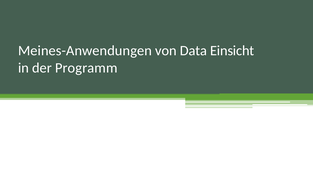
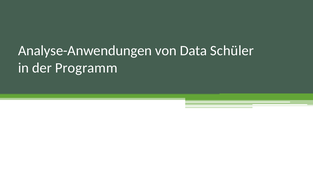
Meines-Anwendungen: Meines-Anwendungen -> Analyse-Anwendungen
Einsicht: Einsicht -> Schüler
